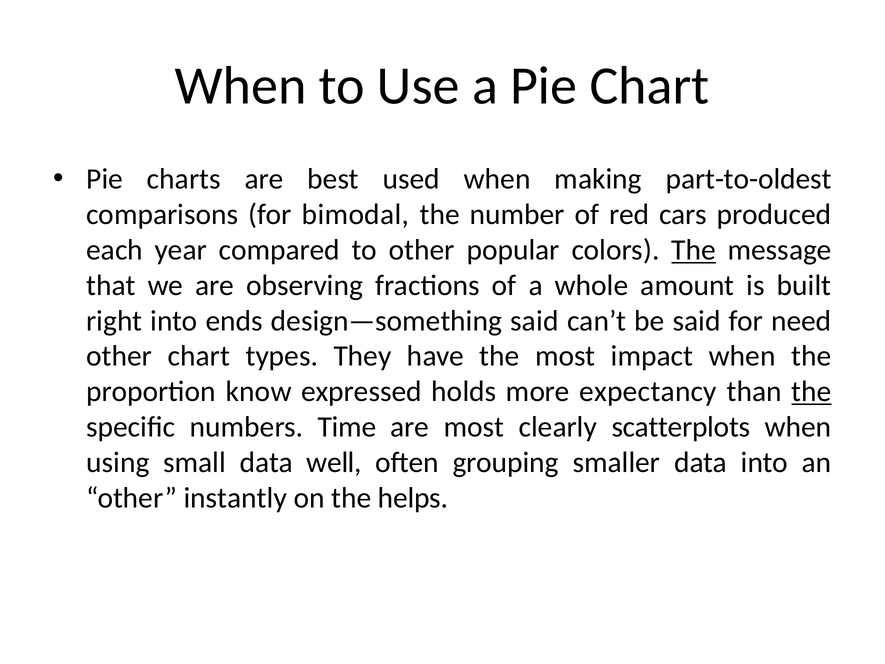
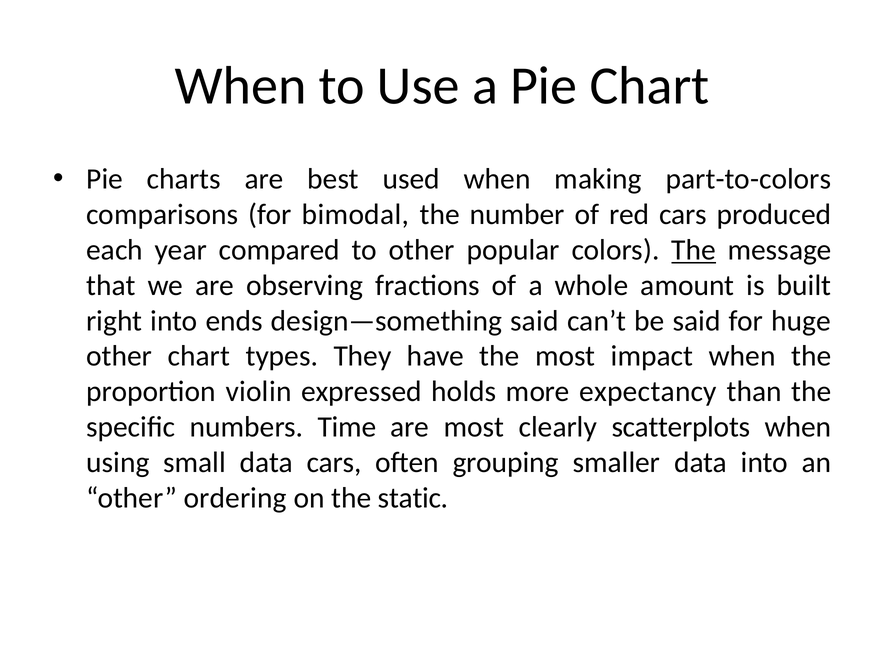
part-to-oldest: part-to-oldest -> part-to-colors
need: need -> huge
know: know -> violin
the at (811, 391) underline: present -> none
data well: well -> cars
instantly: instantly -> ordering
helps: helps -> static
